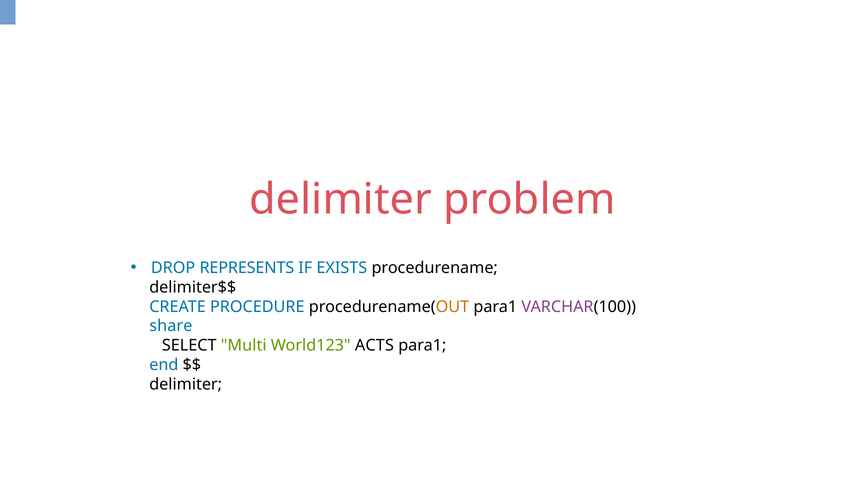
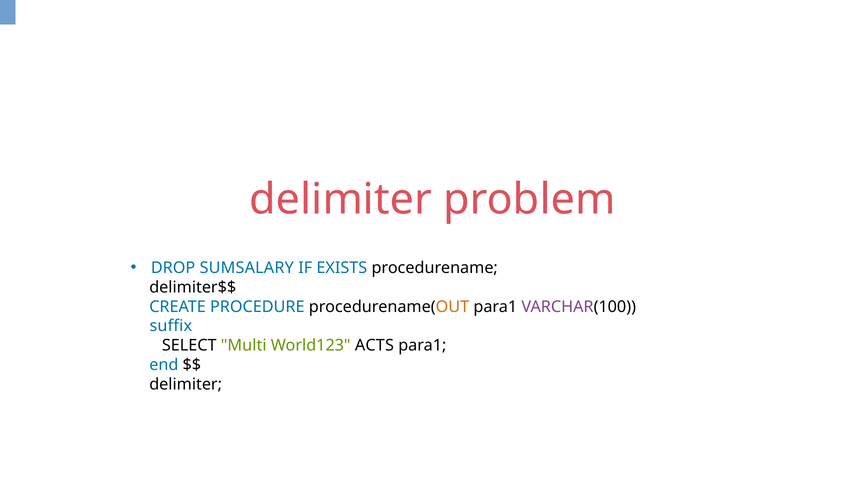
REPRESENTS: REPRESENTS -> SUMSALARY
share: share -> suffix
